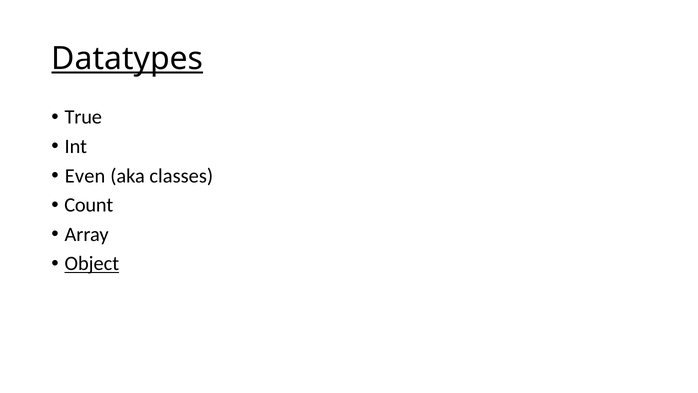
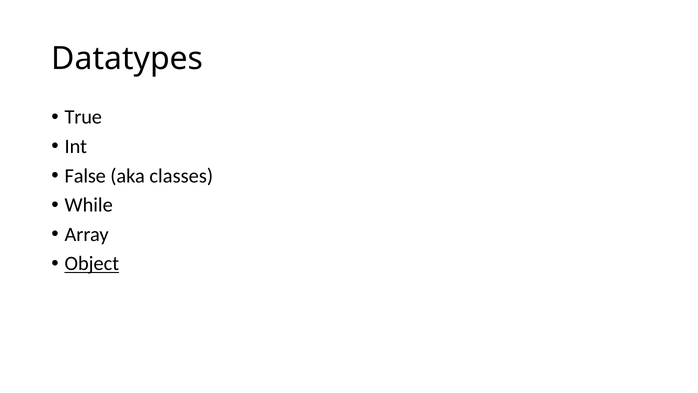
Datatypes underline: present -> none
Even: Even -> False
Count: Count -> While
